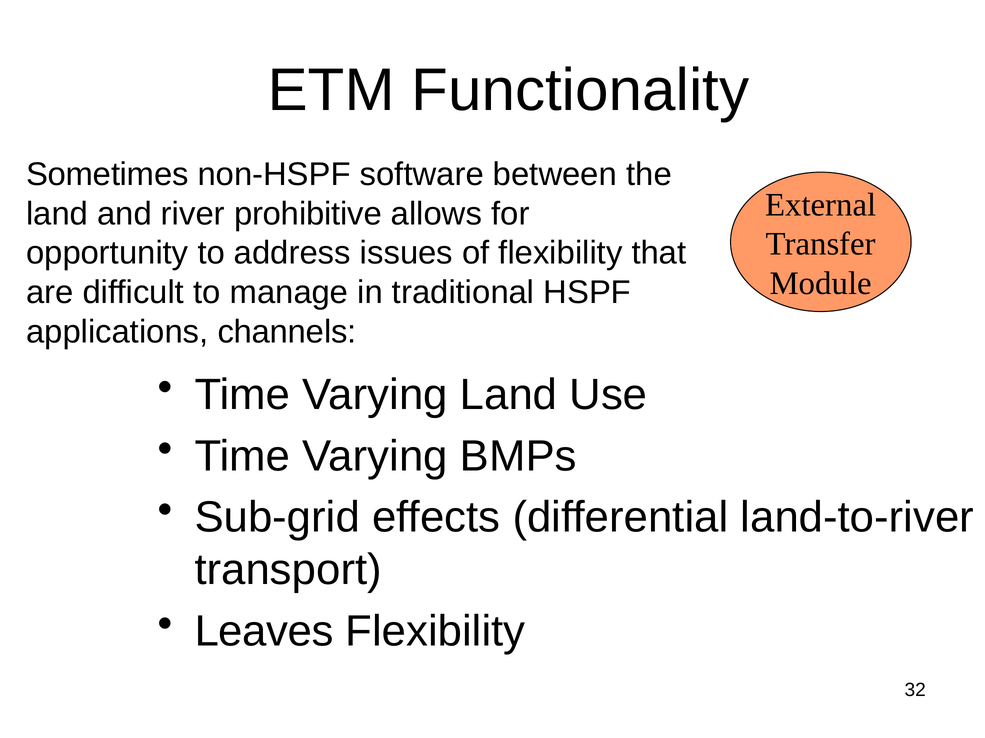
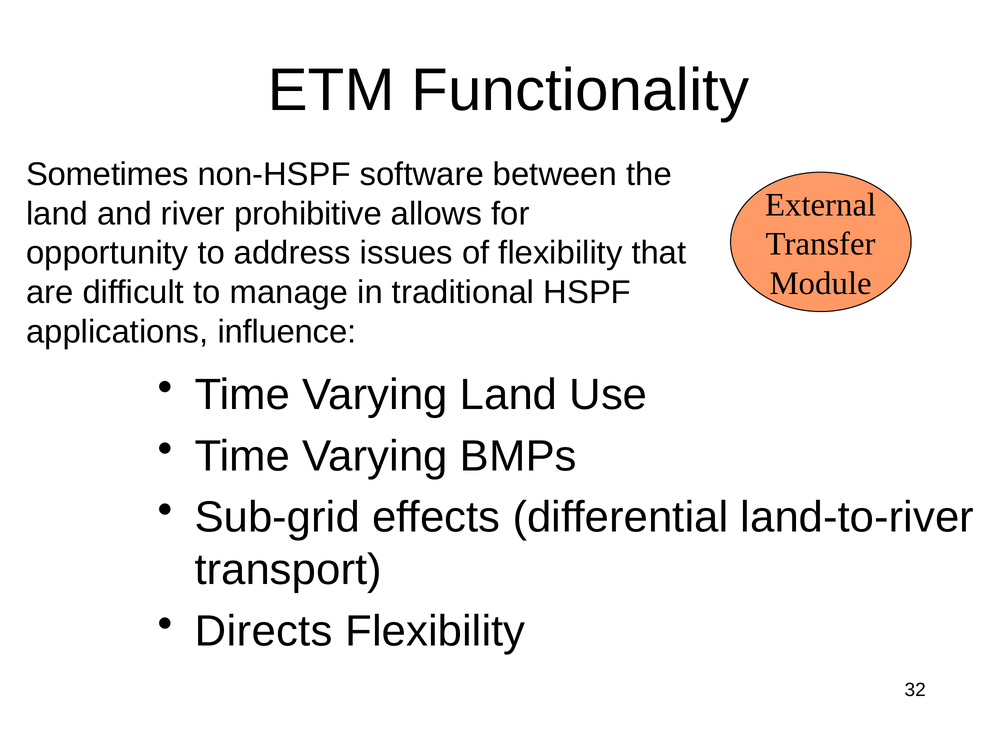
channels: channels -> influence
Leaves: Leaves -> Directs
